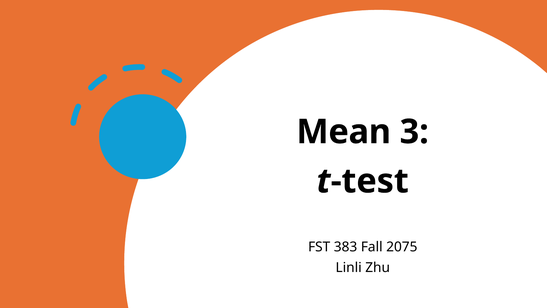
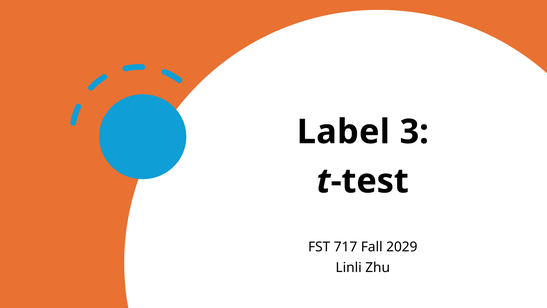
Mean: Mean -> Label
383: 383 -> 717
2075: 2075 -> 2029
